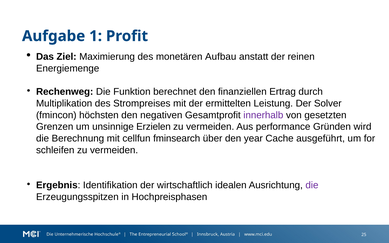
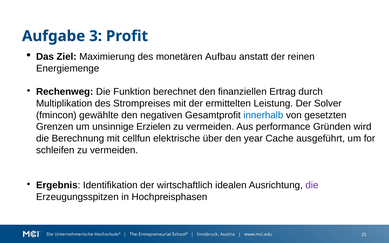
1: 1 -> 3
höchsten: höchsten -> gewählte
innerhalb colour: purple -> blue
fminsearch: fminsearch -> elektrische
